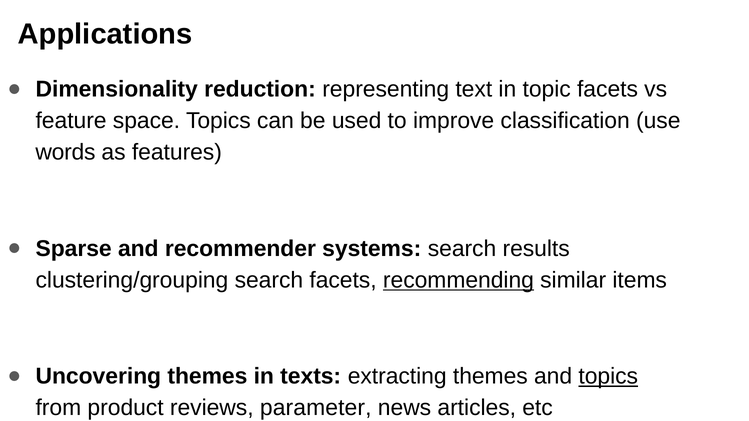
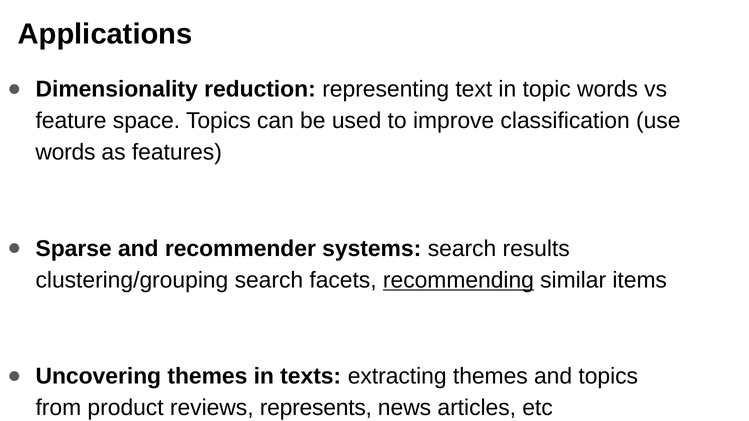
topic facets: facets -> words
topics at (608, 377) underline: present -> none
parameter: parameter -> represents
